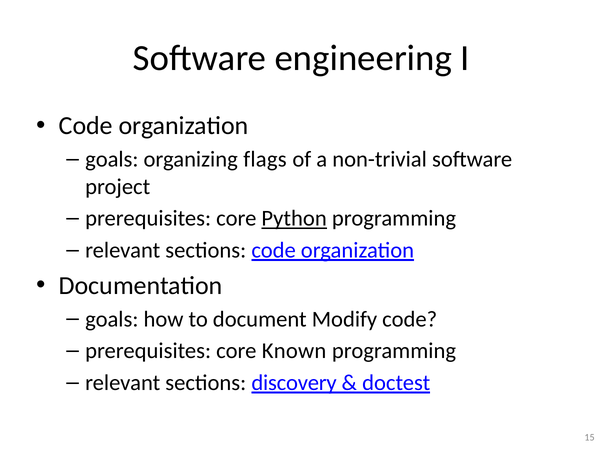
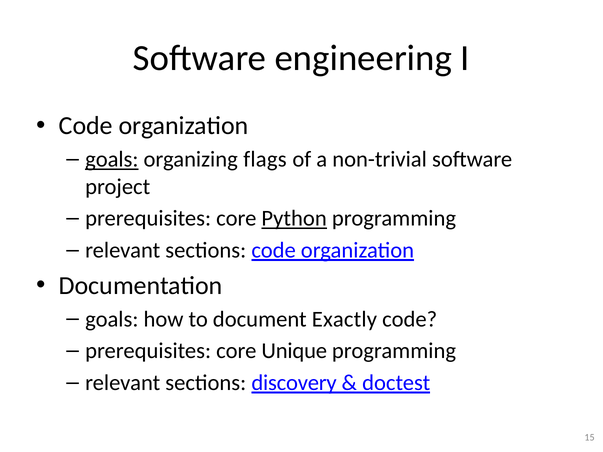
goals at (112, 160) underline: none -> present
Modify: Modify -> Exactly
Known: Known -> Unique
